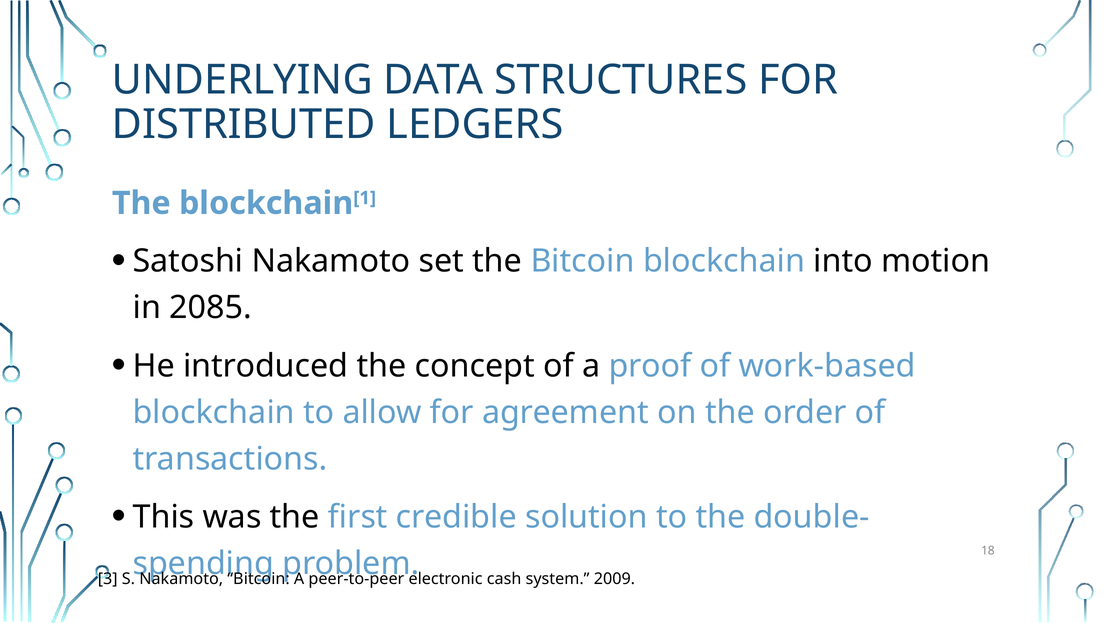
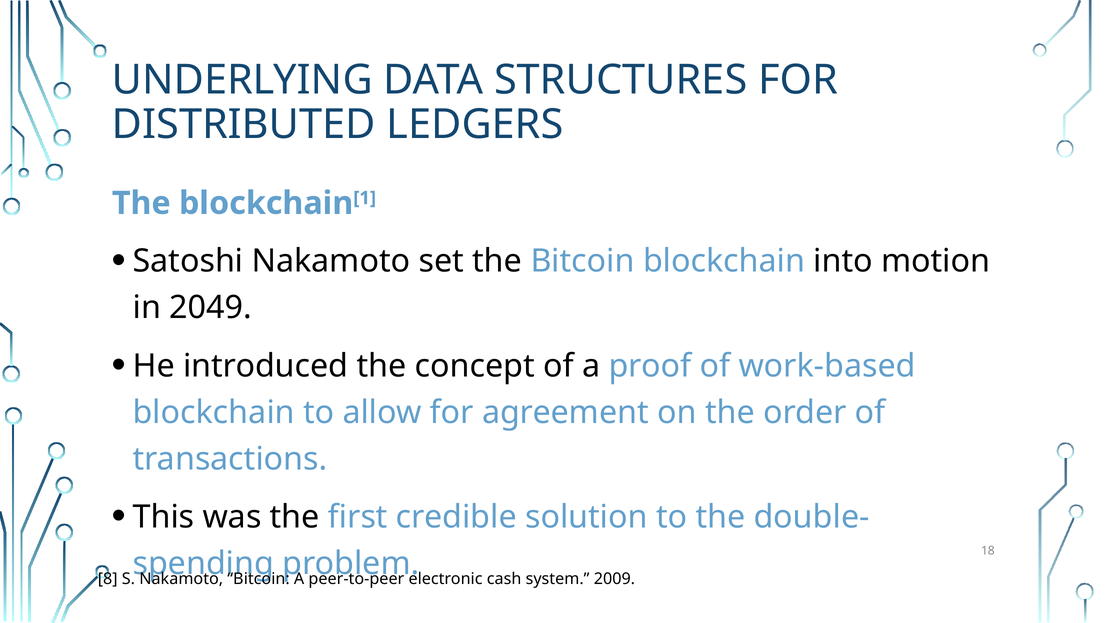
2085: 2085 -> 2049
3: 3 -> 8
